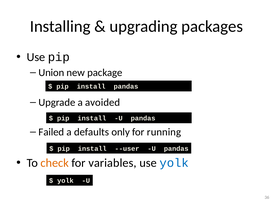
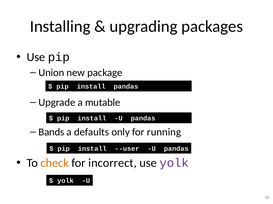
avoided: avoided -> mutable
Failed: Failed -> Bands
variables: variables -> incorrect
yolk at (174, 164) colour: blue -> purple
